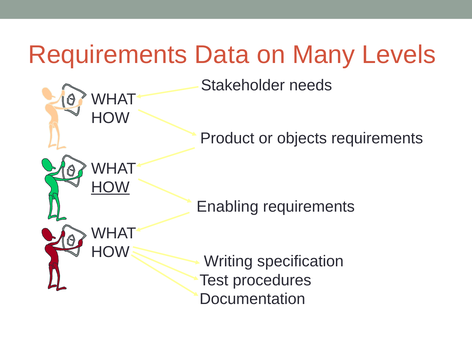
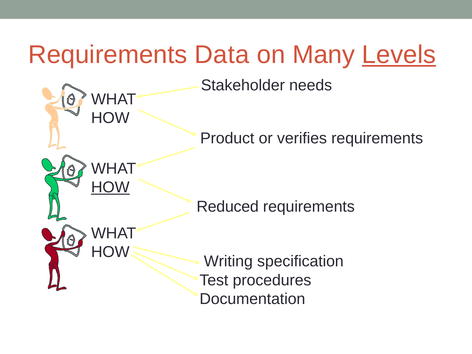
Levels underline: none -> present
objects: objects -> verifies
Enabling: Enabling -> Reduced
